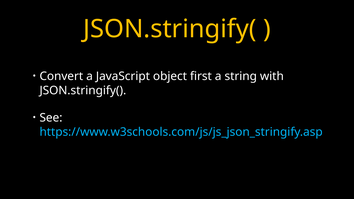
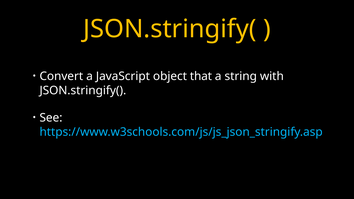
first: first -> that
